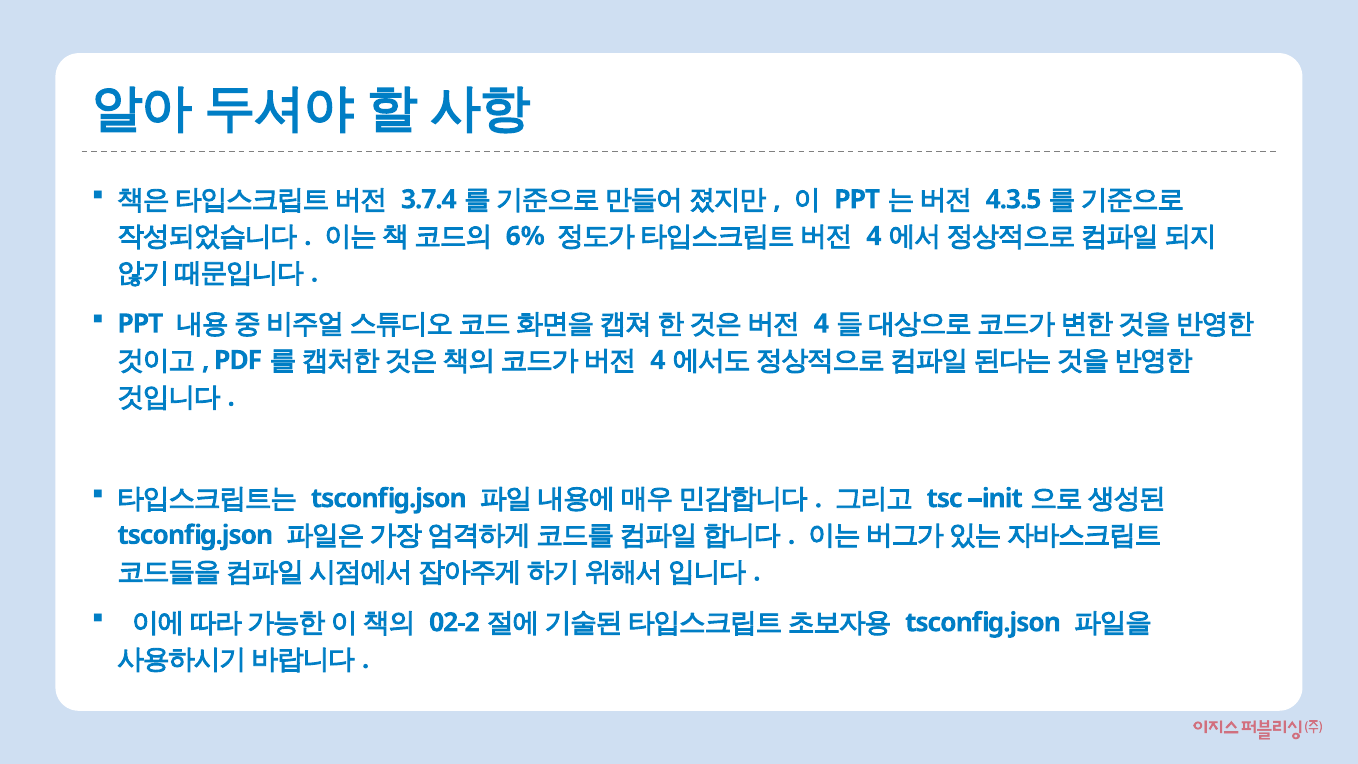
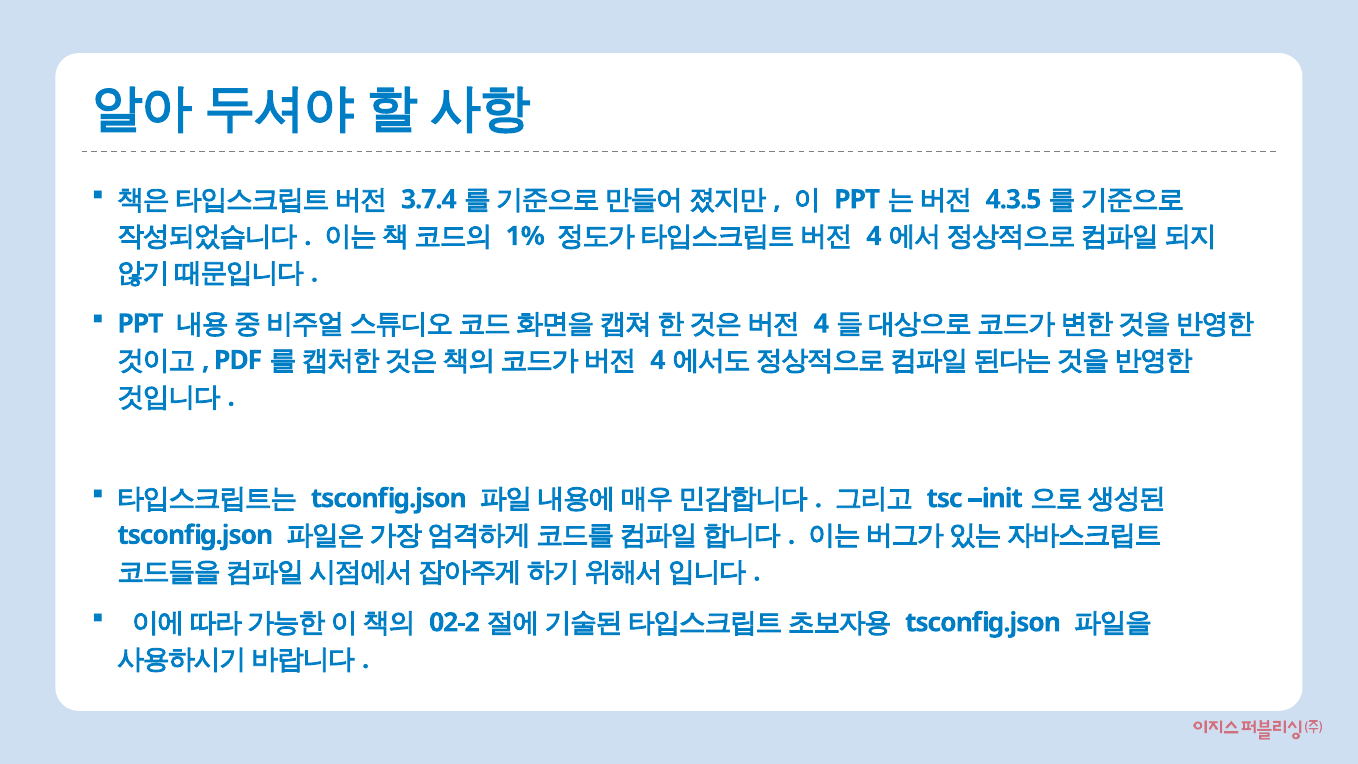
6%: 6% -> 1%
